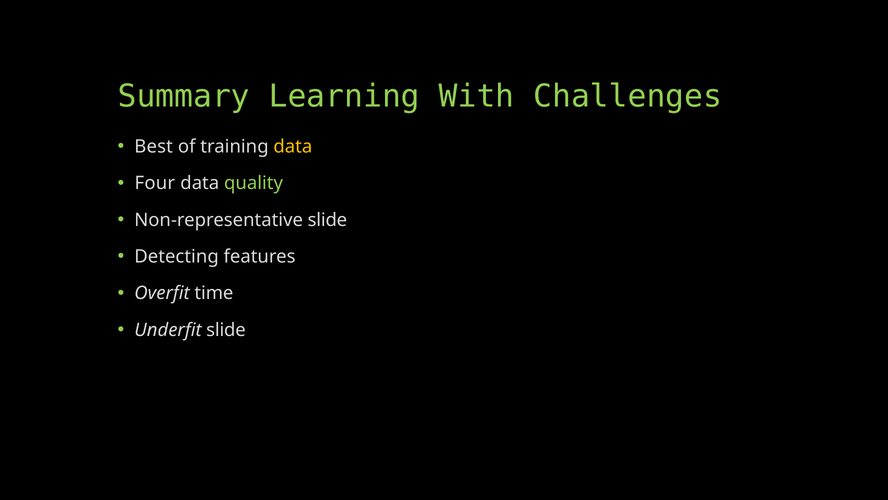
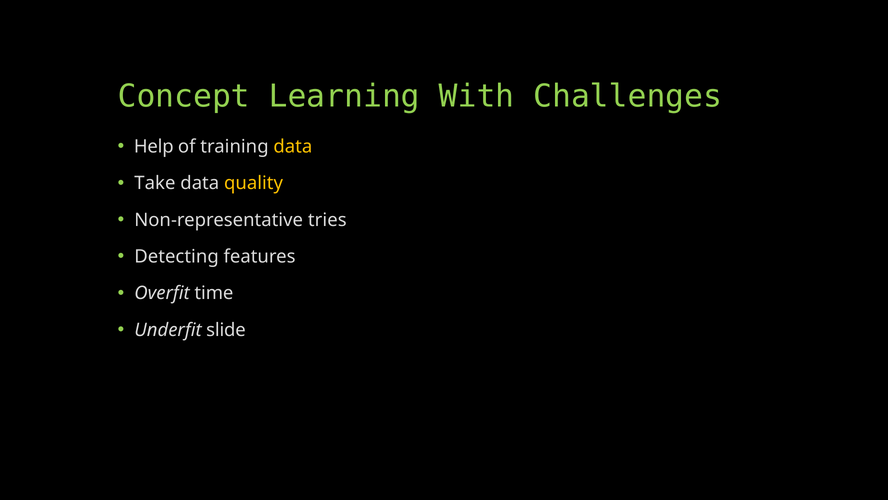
Summary: Summary -> Concept
Best: Best -> Help
Four: Four -> Take
quality colour: light green -> yellow
Non-representative slide: slide -> tries
